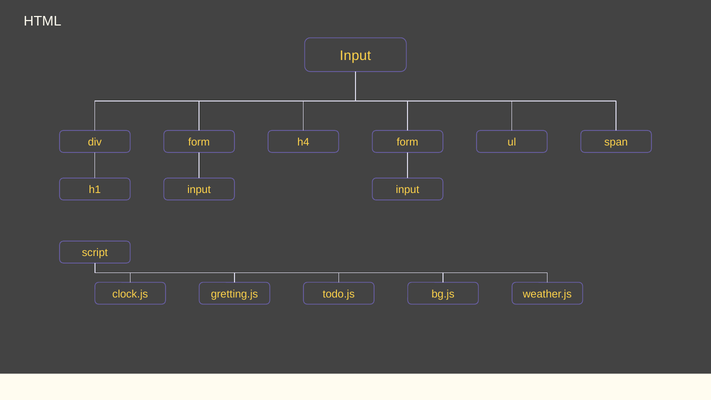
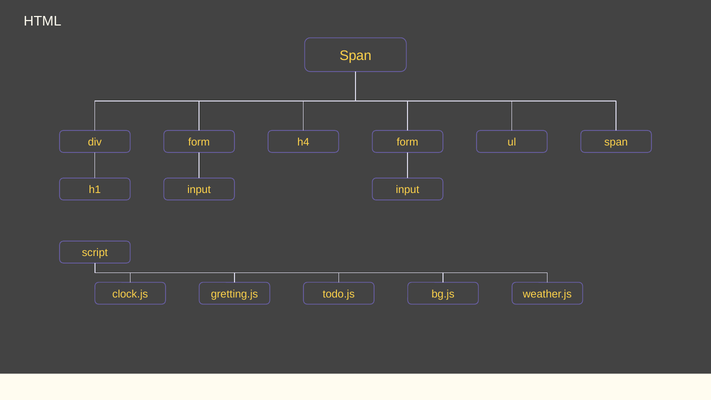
Input at (355, 56): Input -> Span
